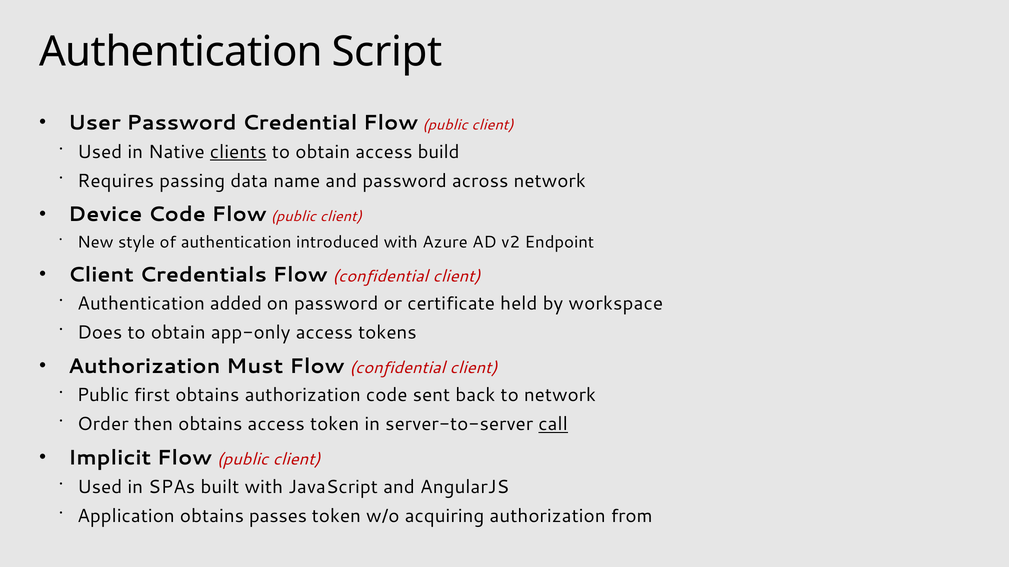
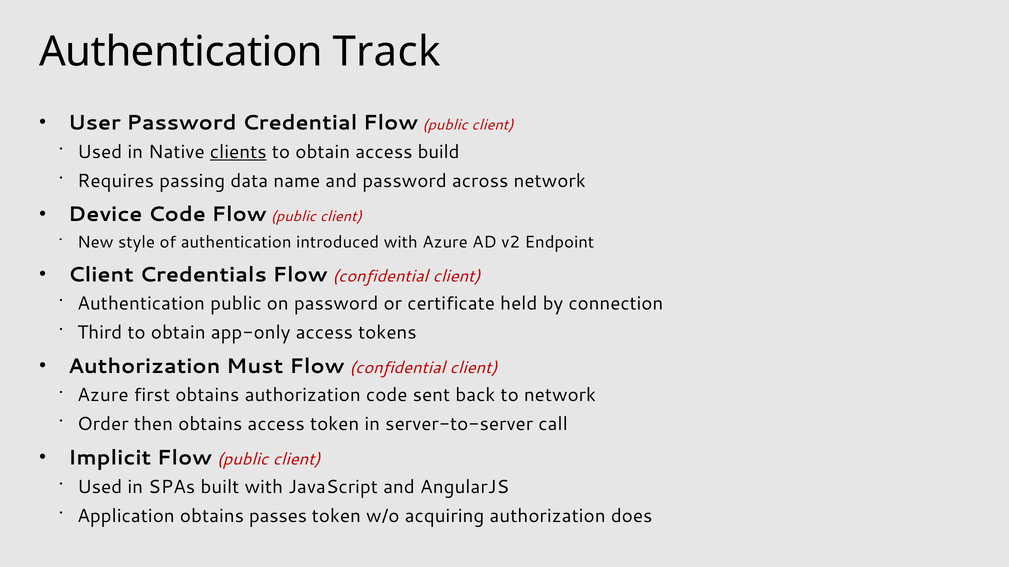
Script: Script -> Track
Authentication added: added -> public
workspace: workspace -> connection
Does: Does -> Third
Public at (103, 396): Public -> Azure
call underline: present -> none
from: from -> does
